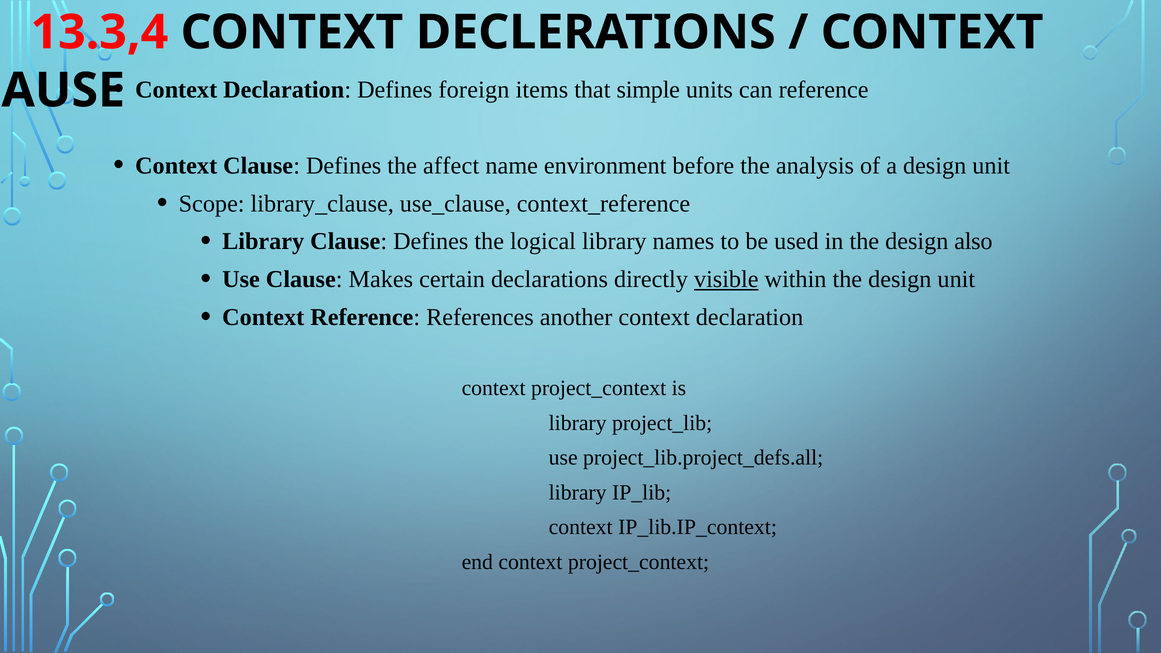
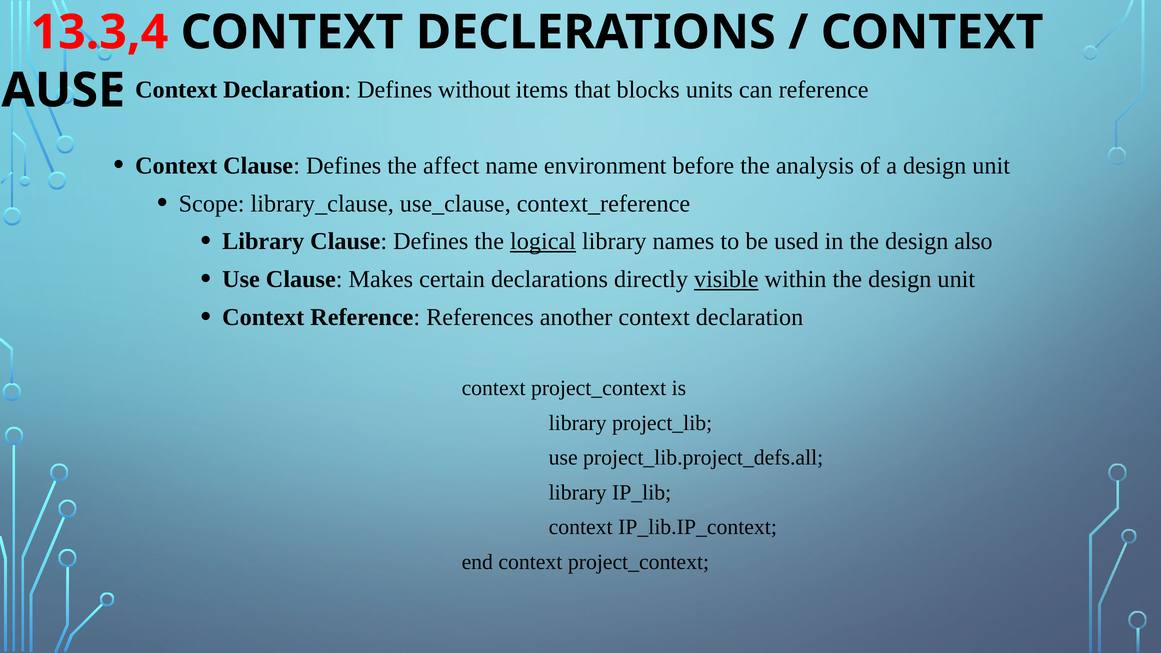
foreign: foreign -> without
simple: simple -> blocks
logical underline: none -> present
